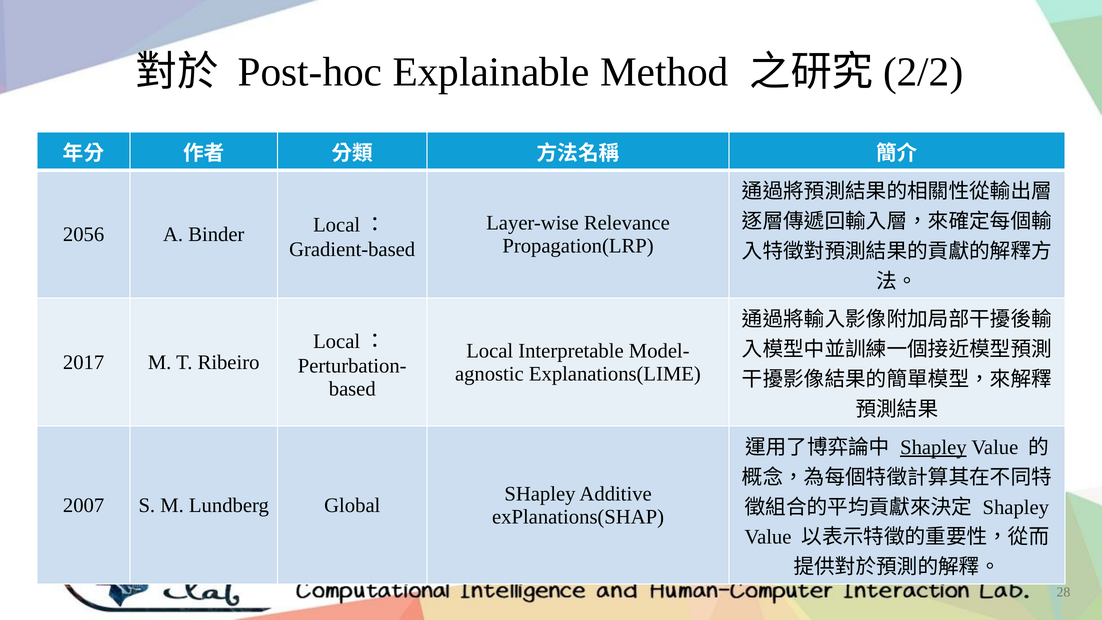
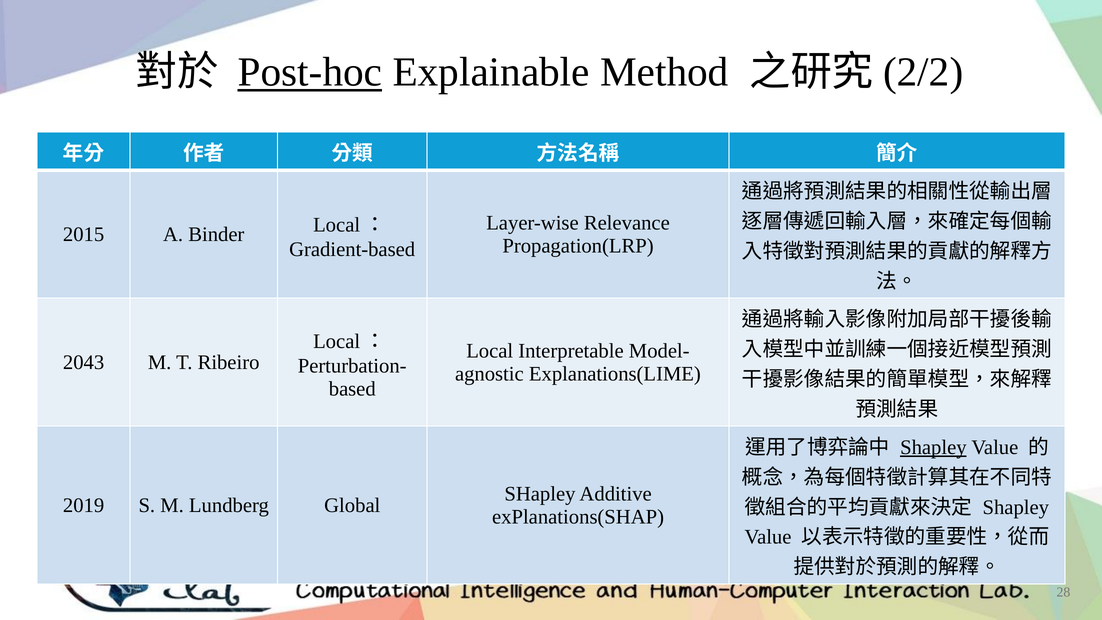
Post-hoc underline: none -> present
2056: 2056 -> 2015
2017: 2017 -> 2043
2007: 2007 -> 2019
